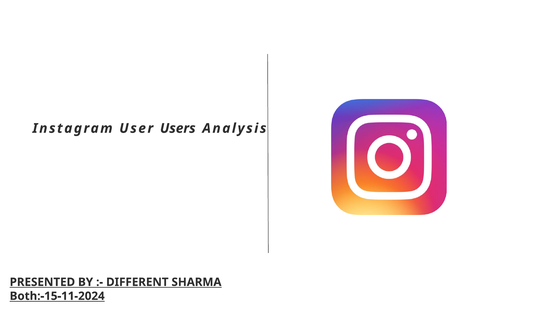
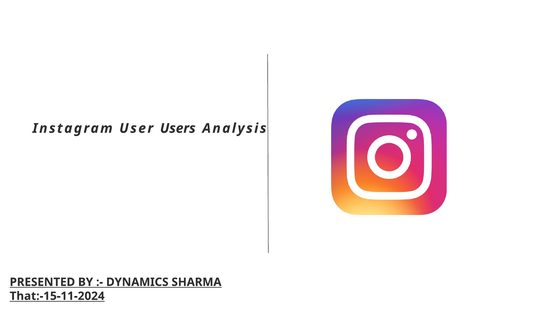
DIFFERENT: DIFFERENT -> DYNAMICS
Both:-15-11-2024: Both:-15-11-2024 -> That:-15-11-2024
